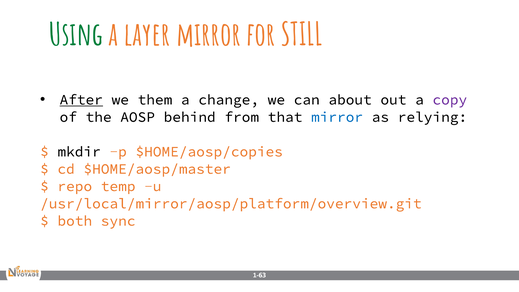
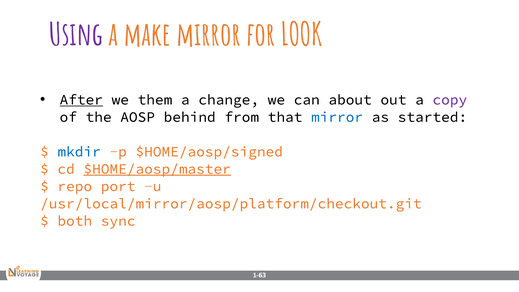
Using colour: green -> purple
layer: layer -> make
STILL: STILL -> LOOK
relying: relying -> started
mkdir colour: black -> blue
$HOME/aosp/copies: $HOME/aosp/copies -> $HOME/aosp/signed
$HOME/aosp/master underline: none -> present
temp: temp -> port
/usr/local/mirror/aosp/platform/overview.git: /usr/local/mirror/aosp/platform/overview.git -> /usr/local/mirror/aosp/platform/checkout.git
